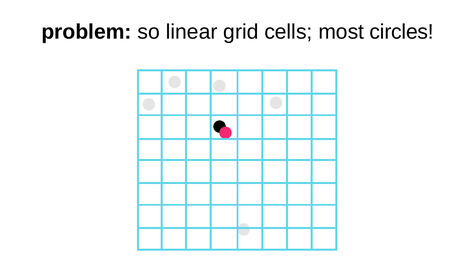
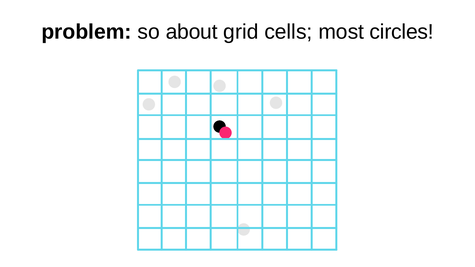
linear: linear -> about
